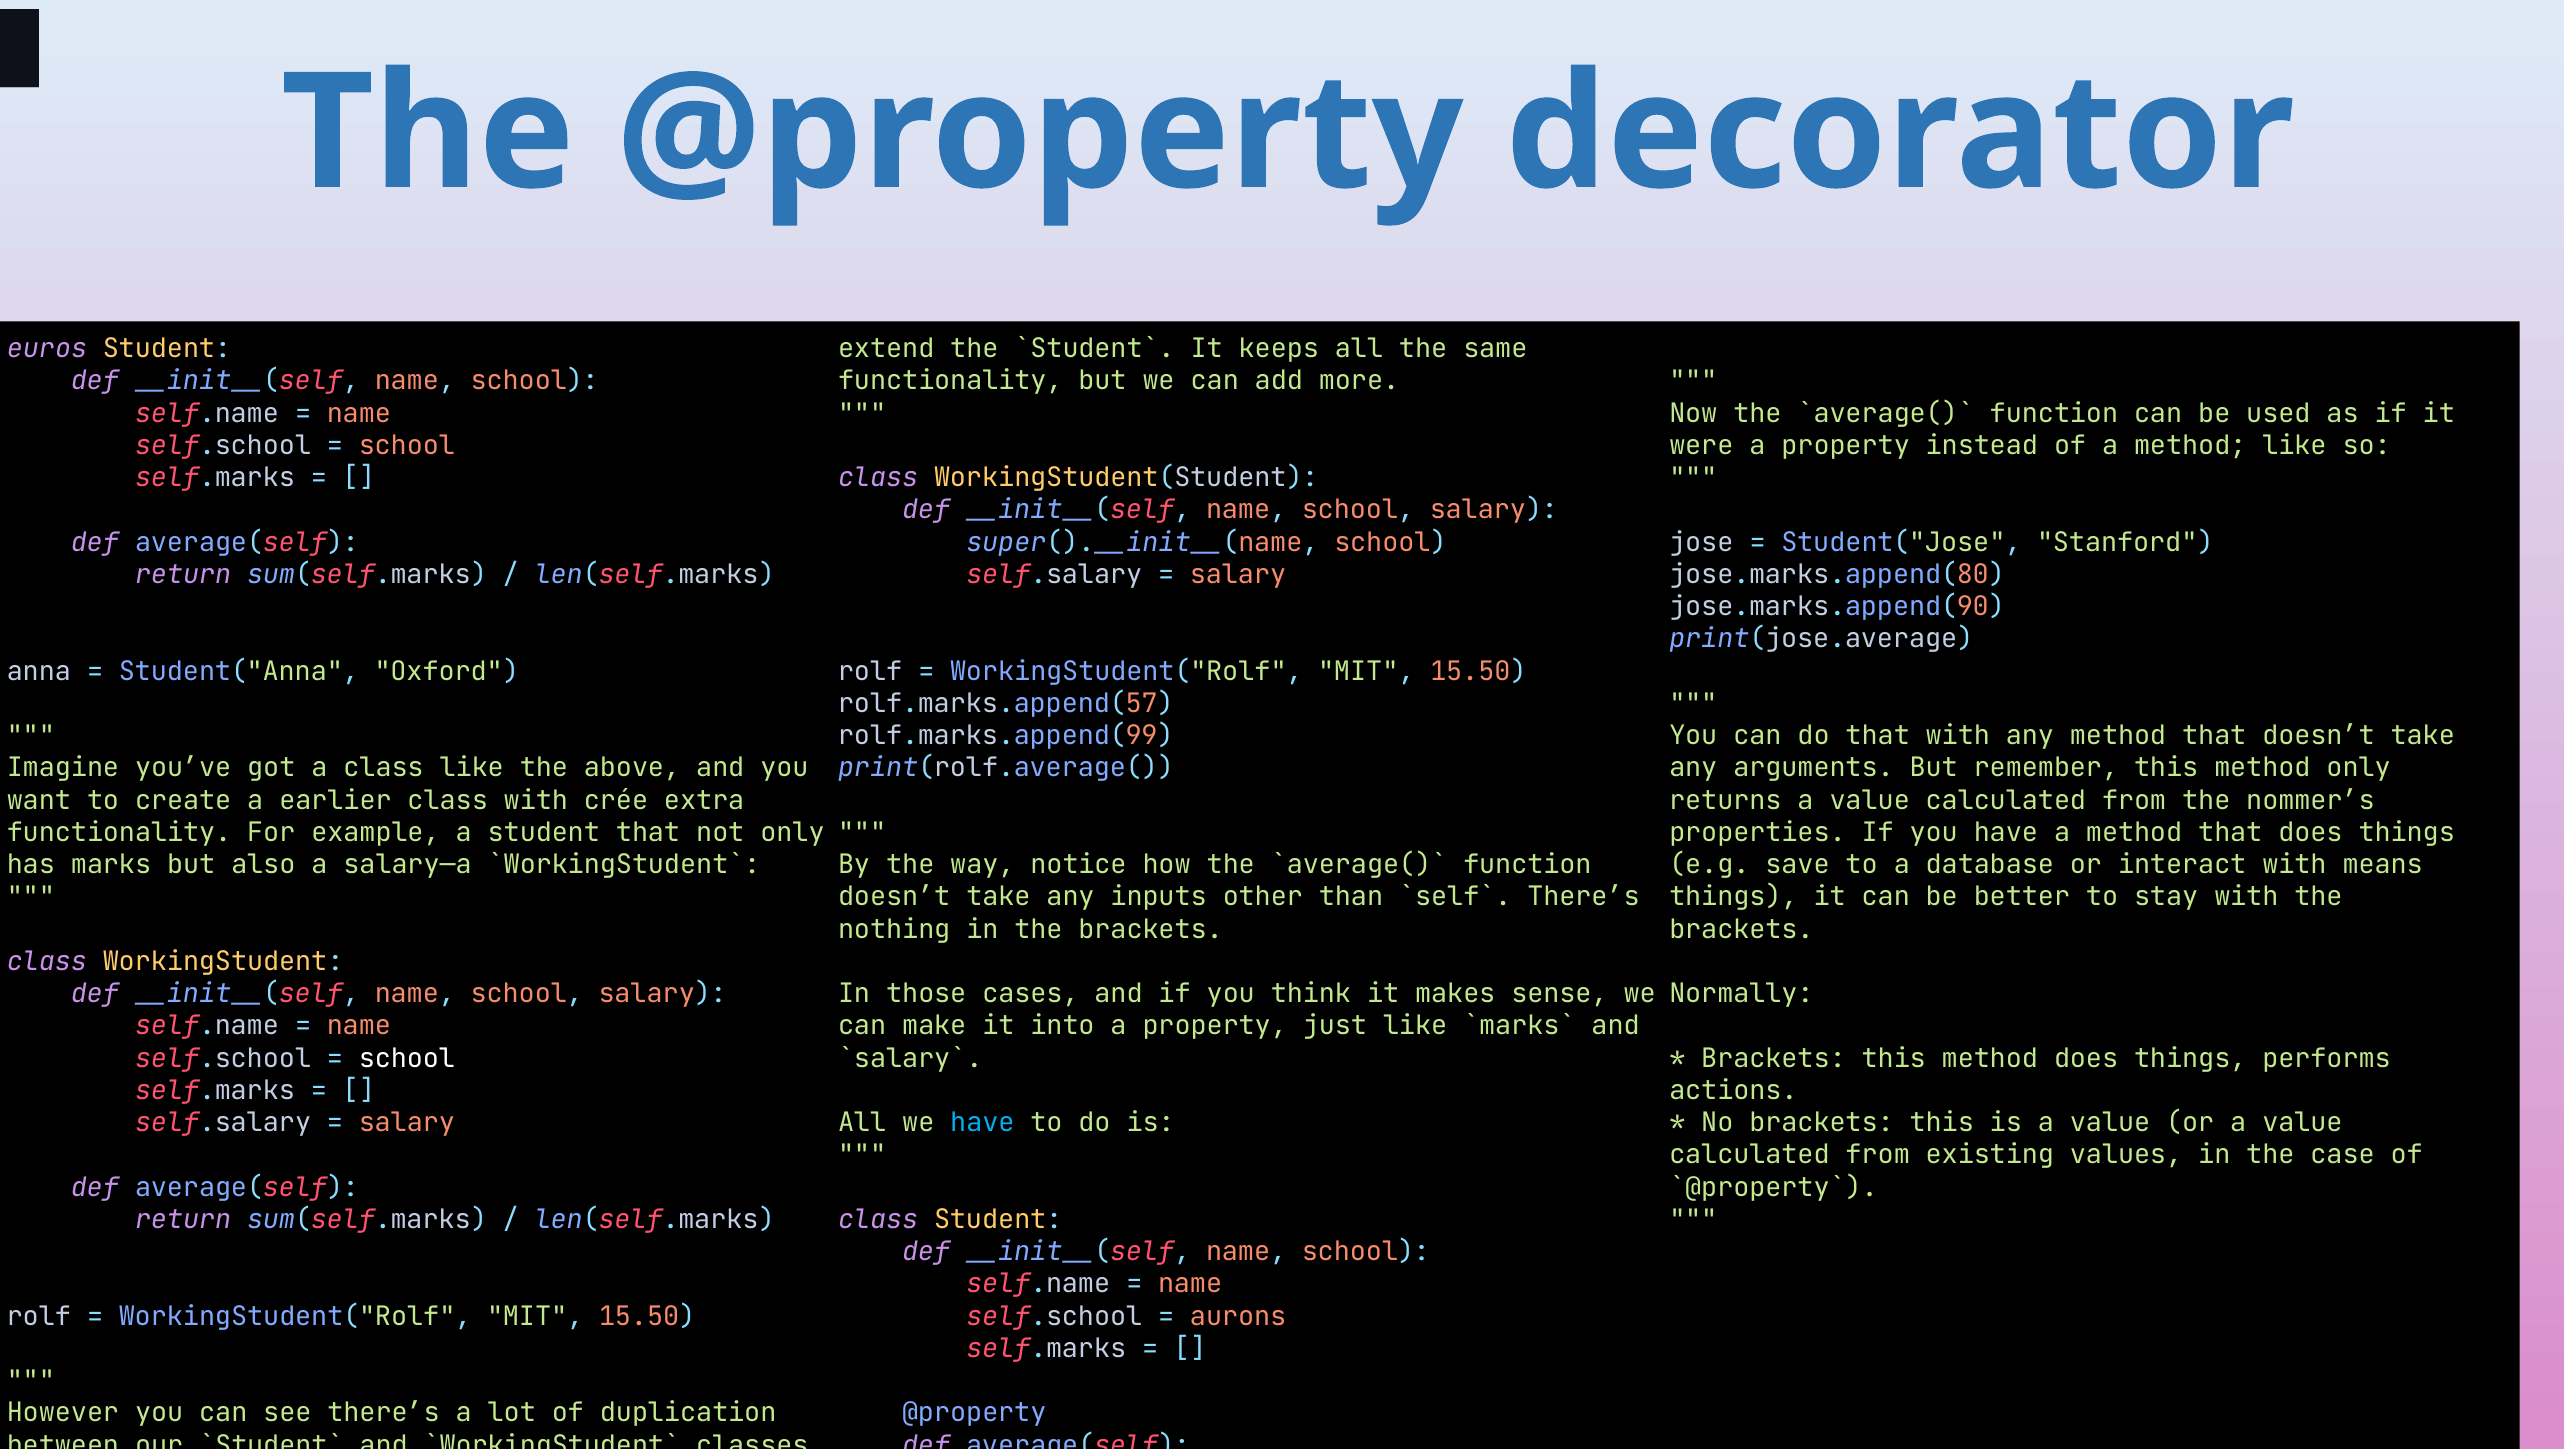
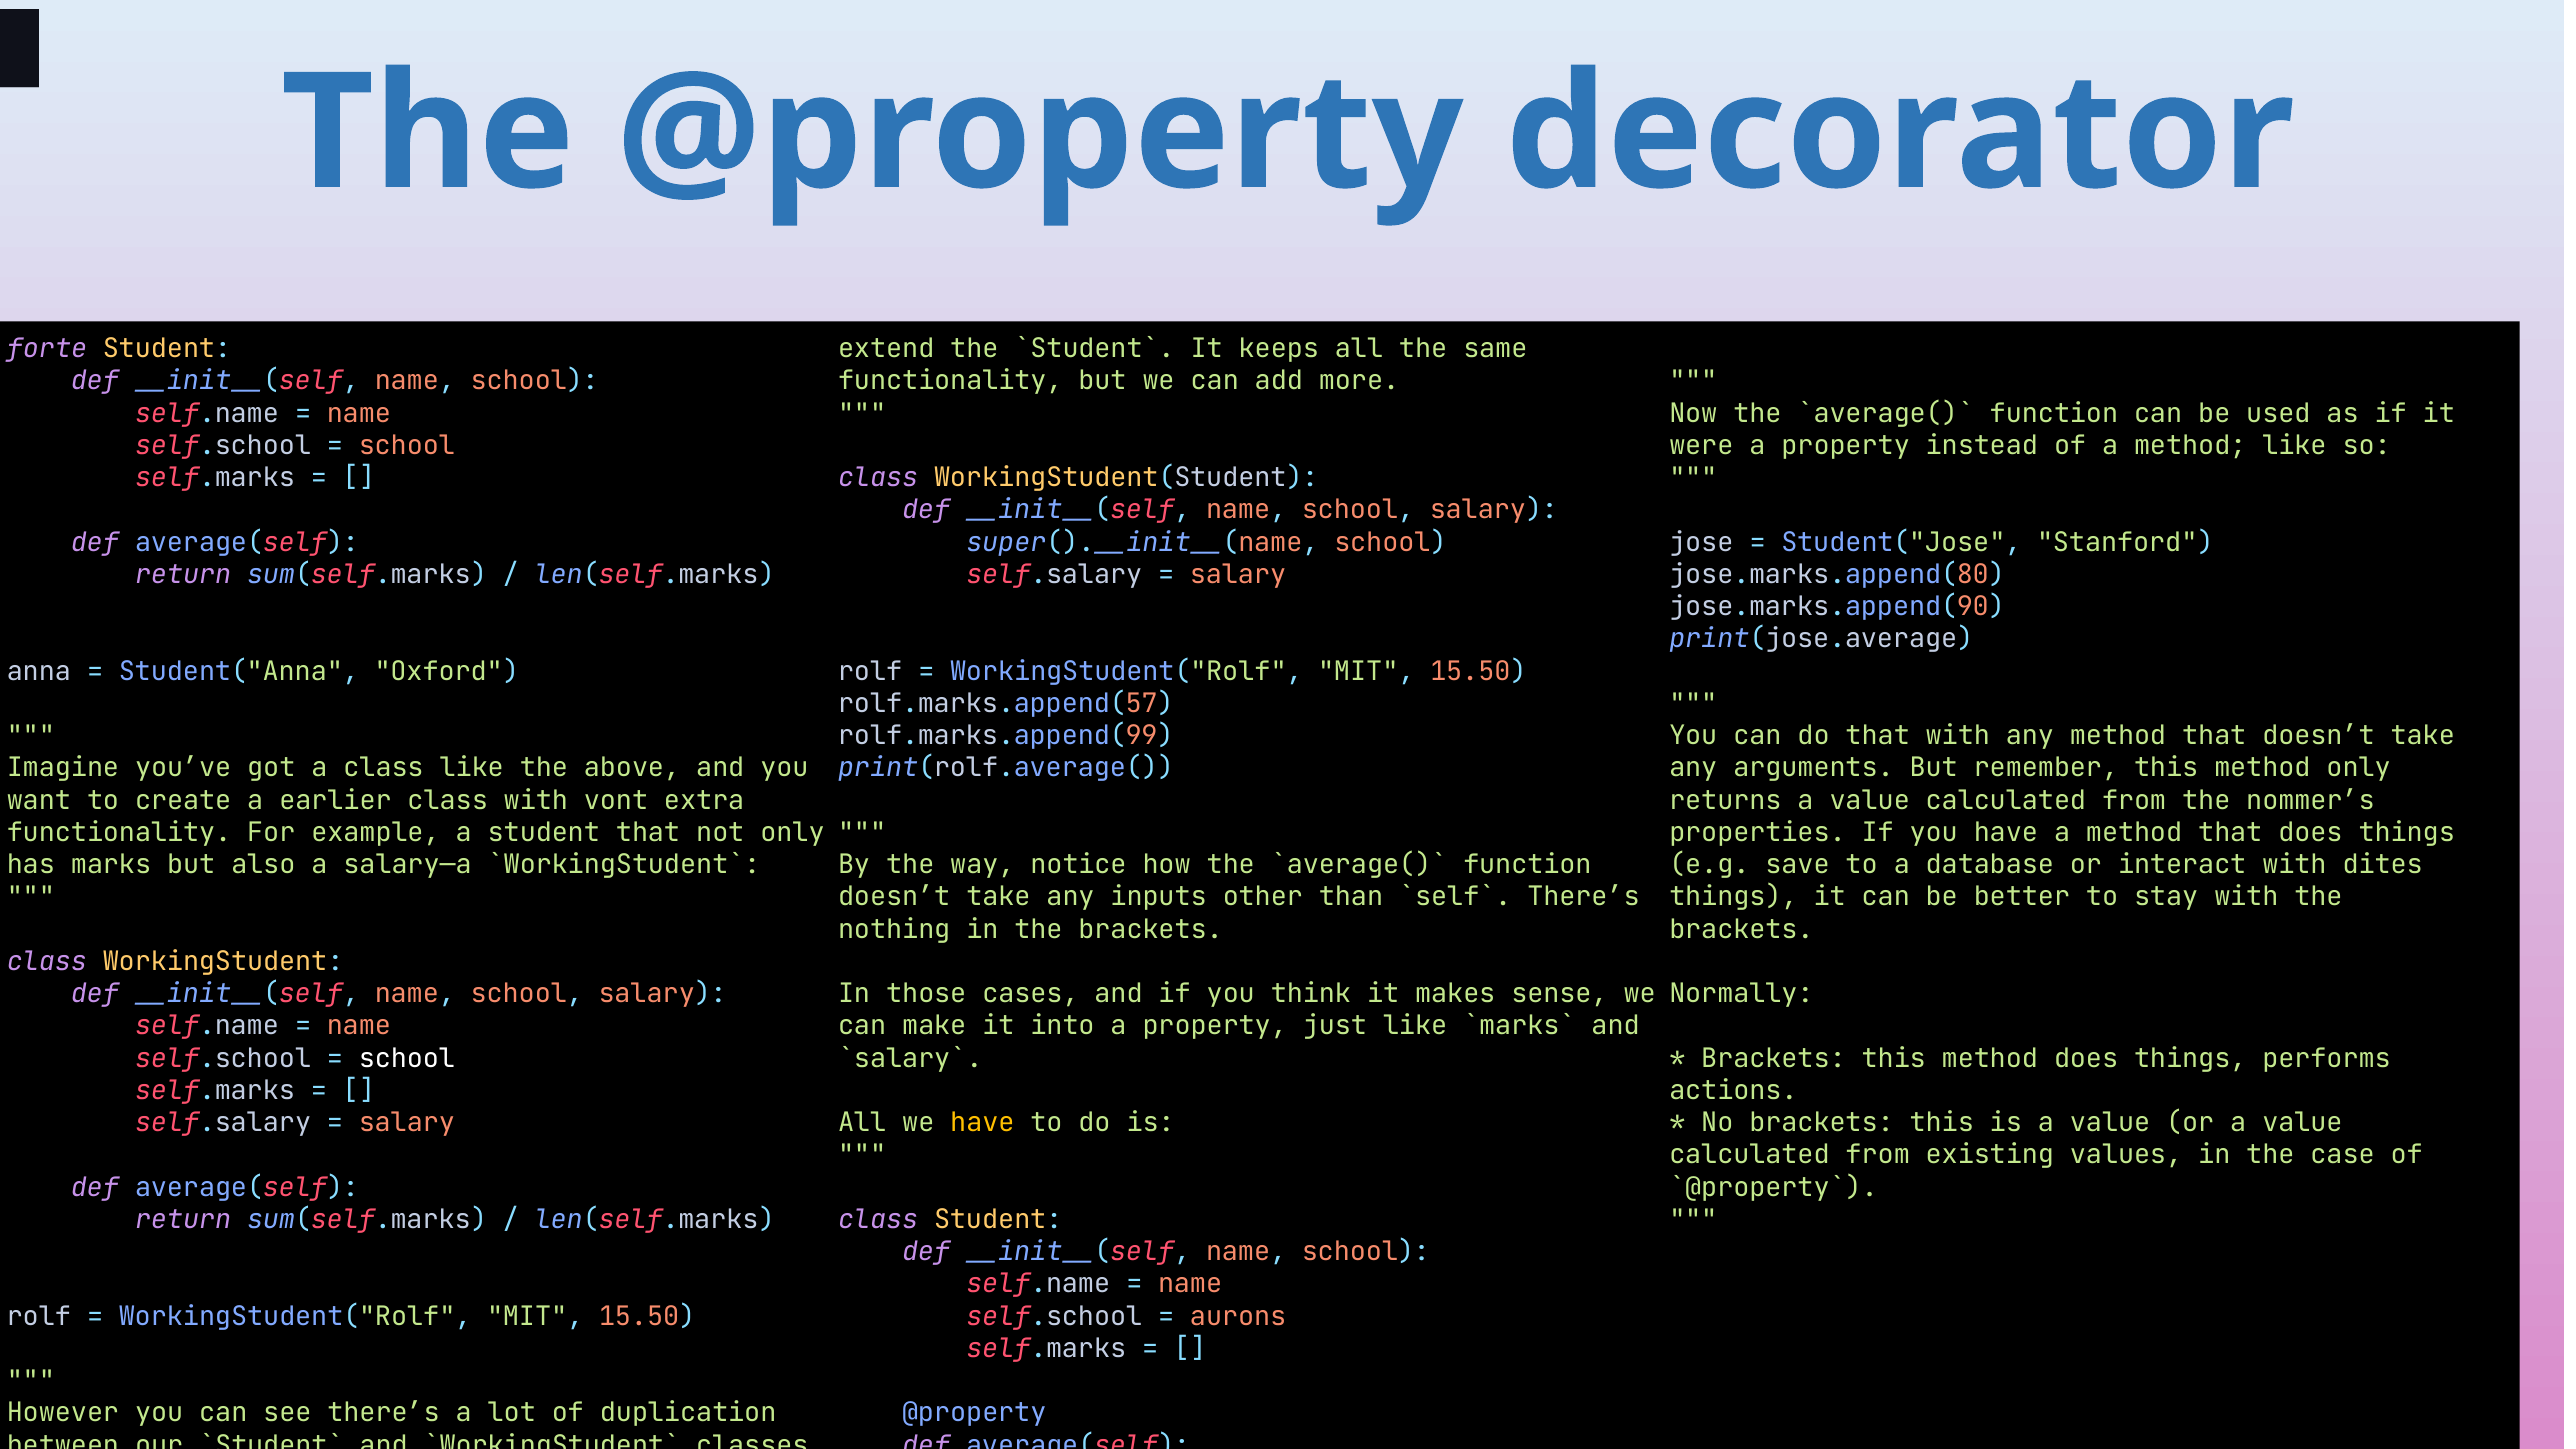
euros: euros -> forte
crée: crée -> vont
means: means -> dites
have at (982, 1123) colour: light blue -> yellow
